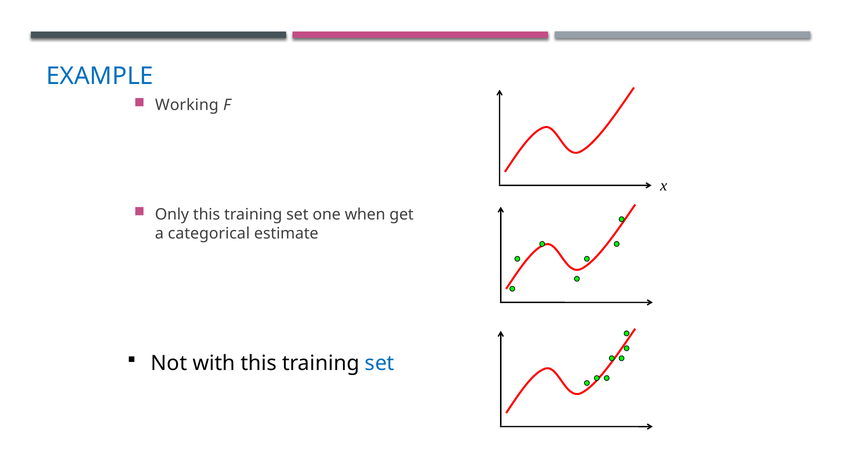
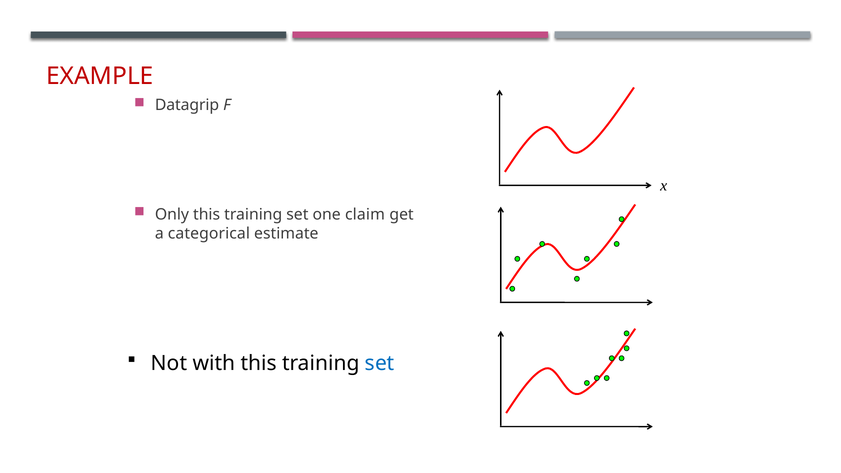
EXAMPLE colour: blue -> red
Working: Working -> Datagrip
when: when -> claim
